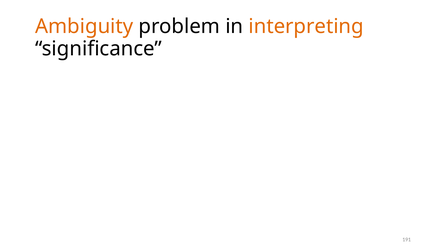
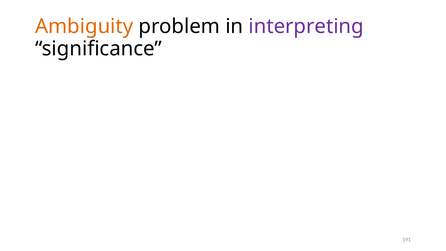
interpreting colour: orange -> purple
